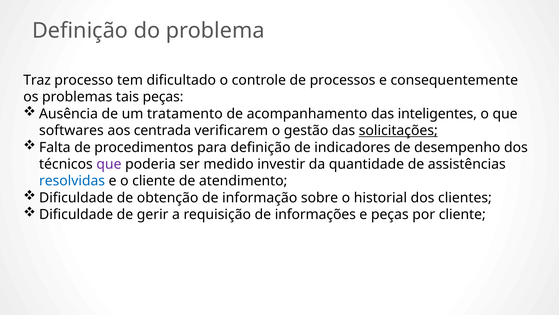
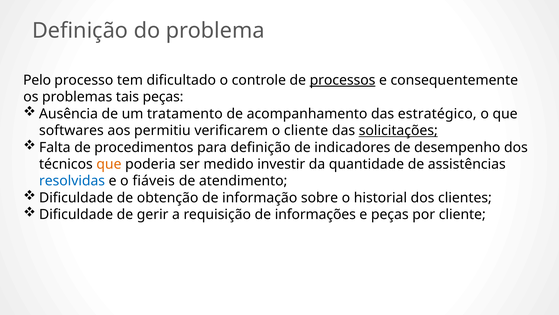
Traz: Traz -> Pelo
processos underline: none -> present
inteligentes: inteligentes -> estratégico
centrada: centrada -> permitiu
o gestão: gestão -> cliente
que at (109, 164) colour: purple -> orange
o cliente: cliente -> fiáveis
